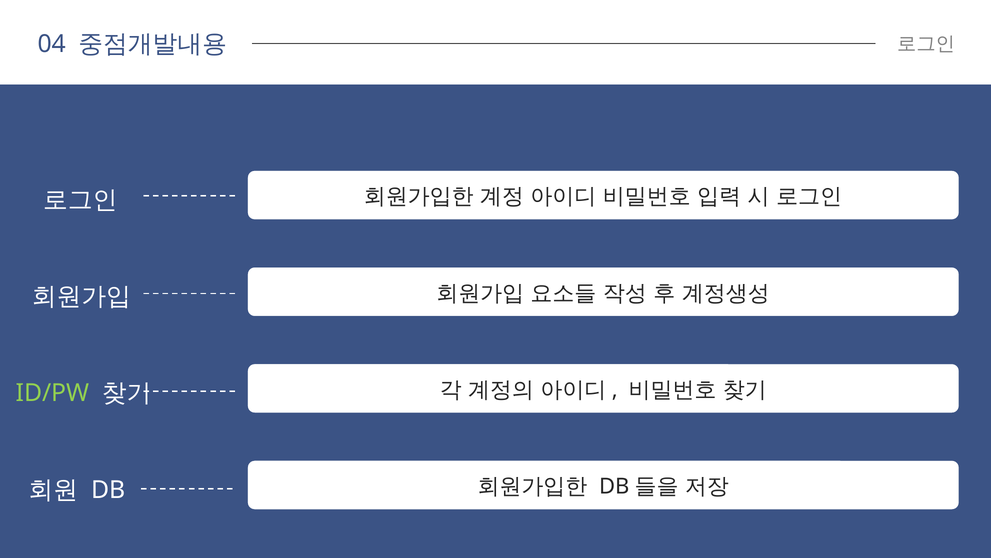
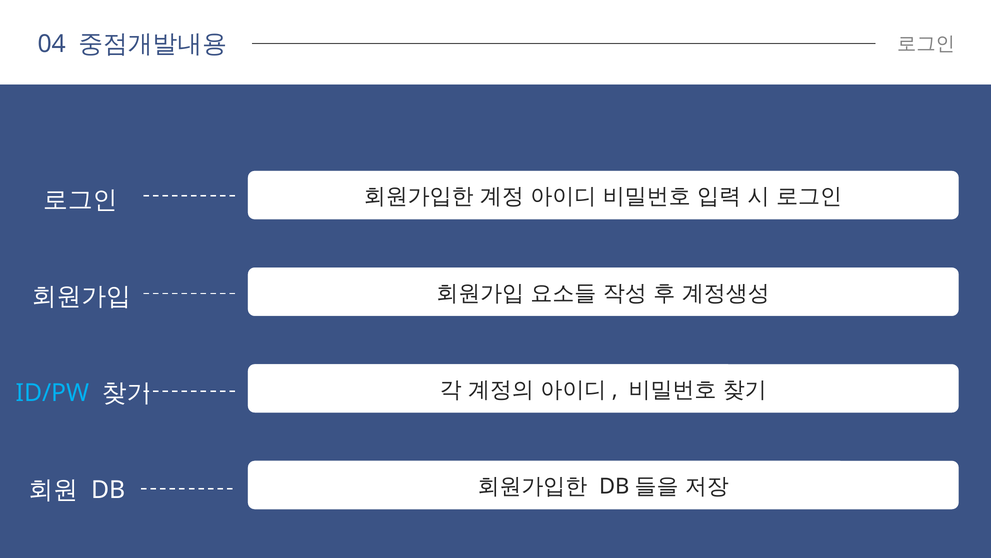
ID/PW colour: light green -> light blue
